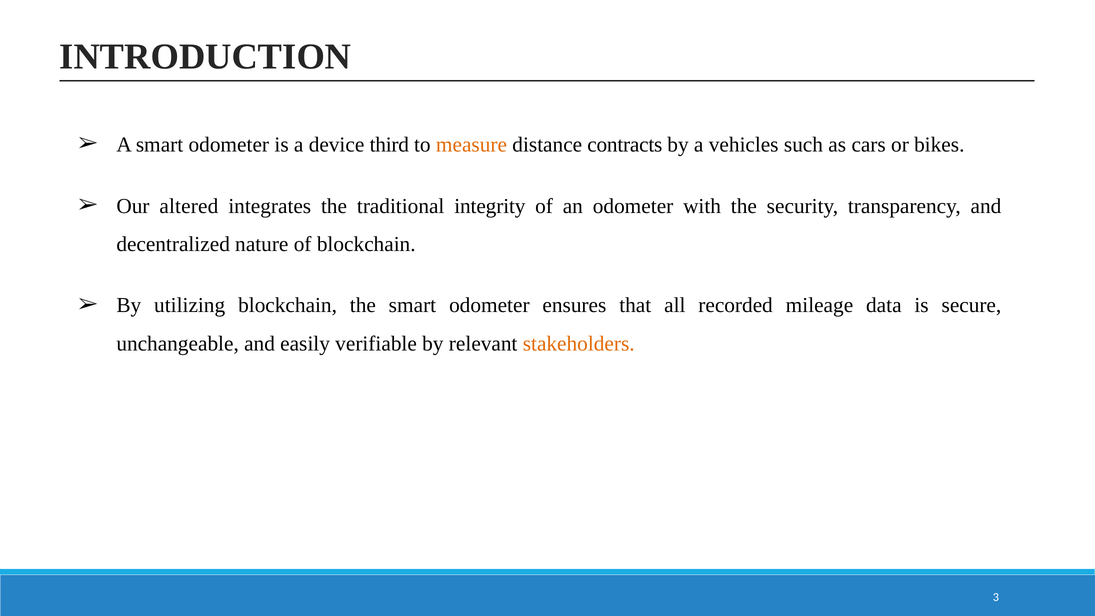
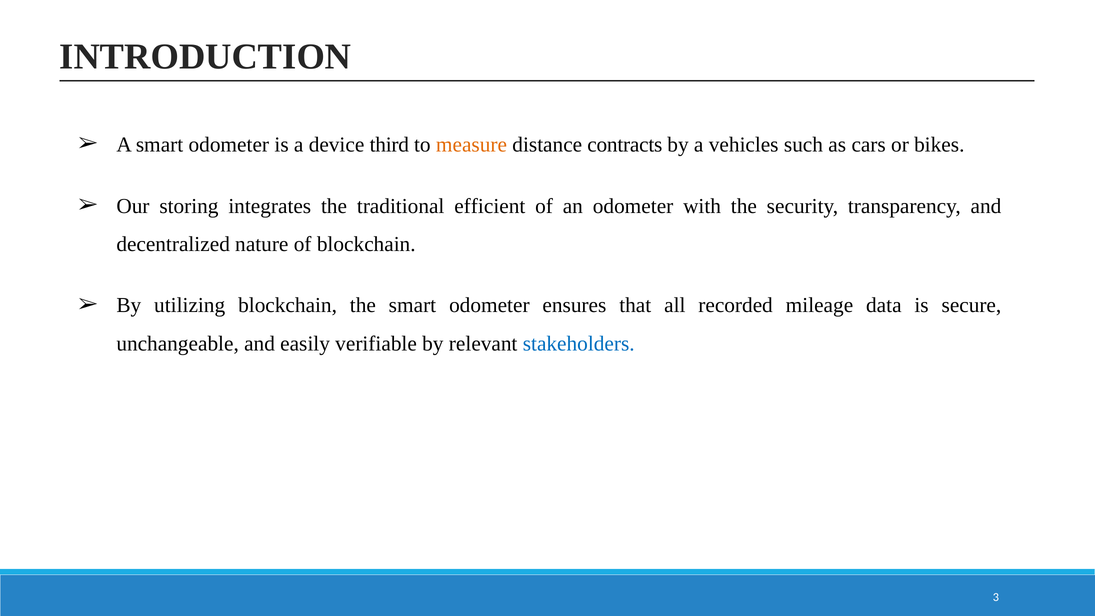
altered: altered -> storing
integrity: integrity -> efficient
stakeholders colour: orange -> blue
